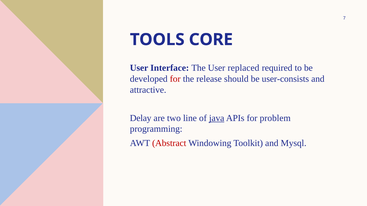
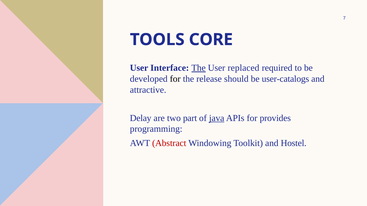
The at (199, 68) underline: none -> present
for at (175, 79) colour: red -> black
user-consists: user-consists -> user-catalogs
line: line -> part
problem: problem -> provides
Mysql: Mysql -> Hostel
